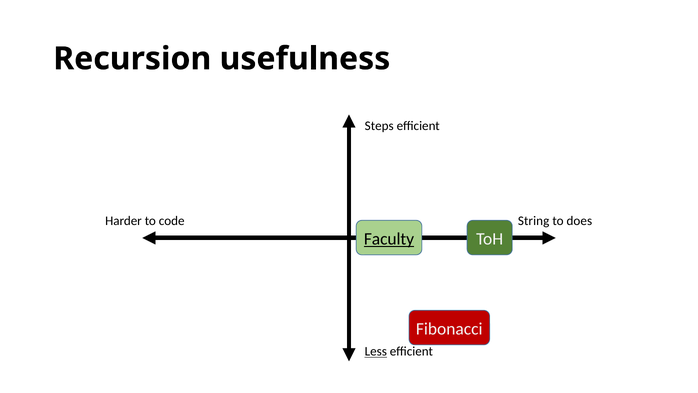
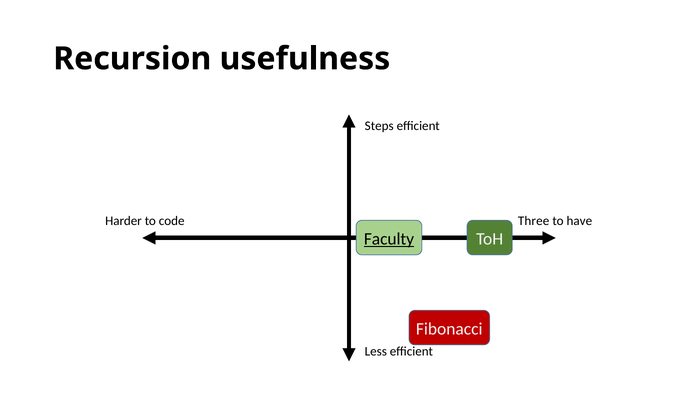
String: String -> Three
does: does -> have
Less underline: present -> none
